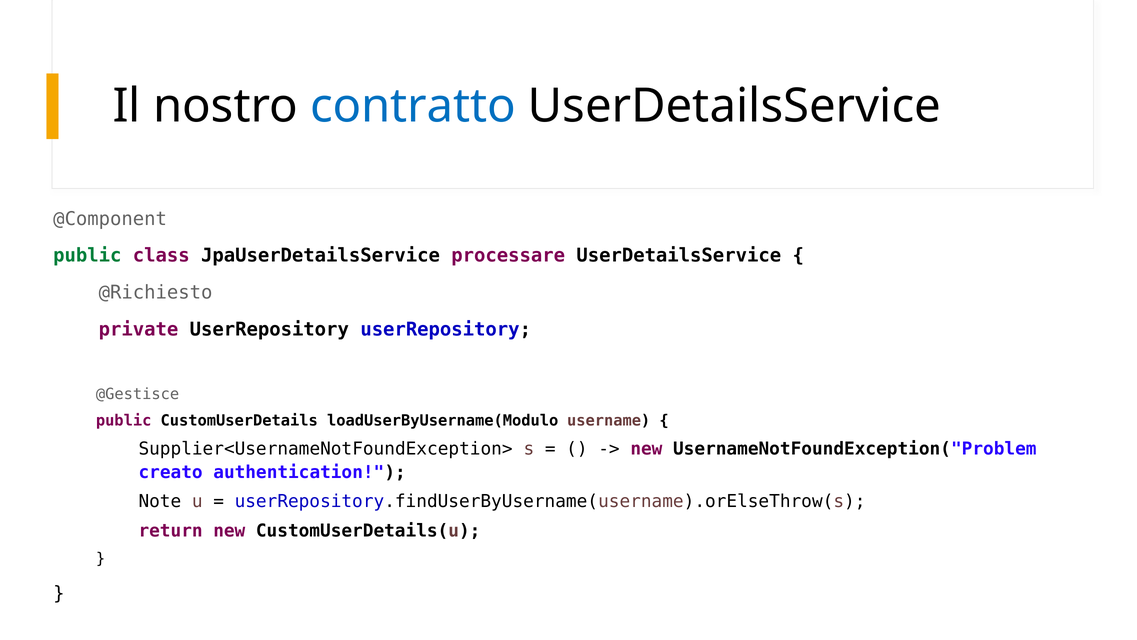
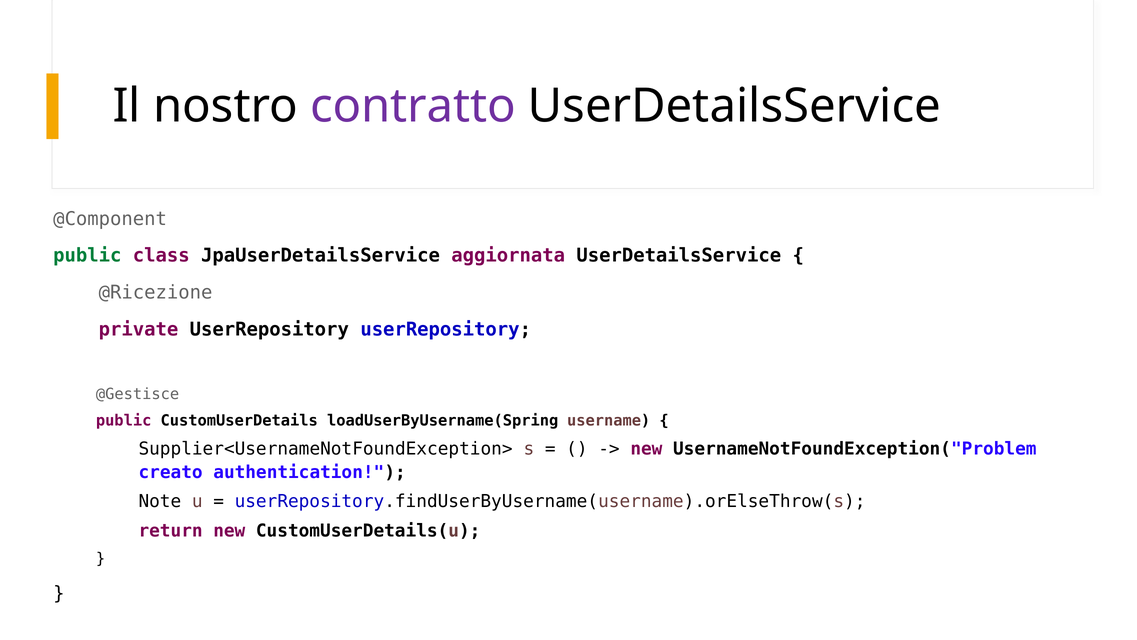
contratto colour: blue -> purple
processare: processare -> aggiornata
@Richiesto: @Richiesto -> @Ricezione
loadUserByUsername(Modulo: loadUserByUsername(Modulo -> loadUserByUsername(Spring
